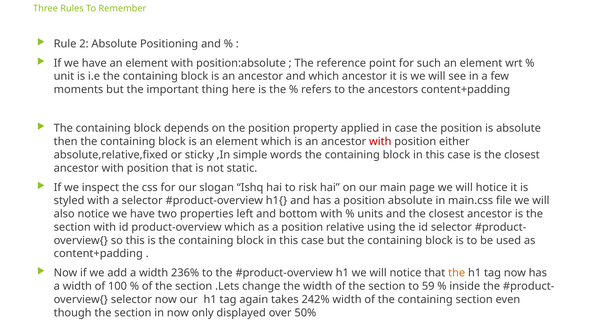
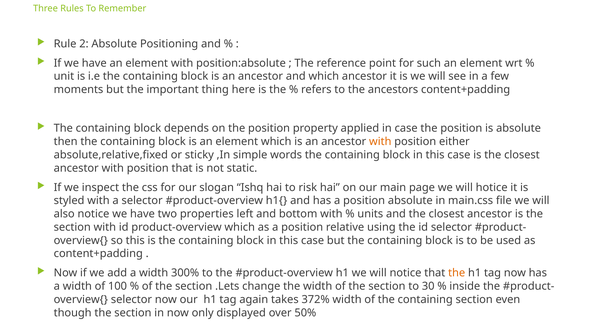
with at (380, 142) colour: red -> orange
236%: 236% -> 300%
59: 59 -> 30
242%: 242% -> 372%
